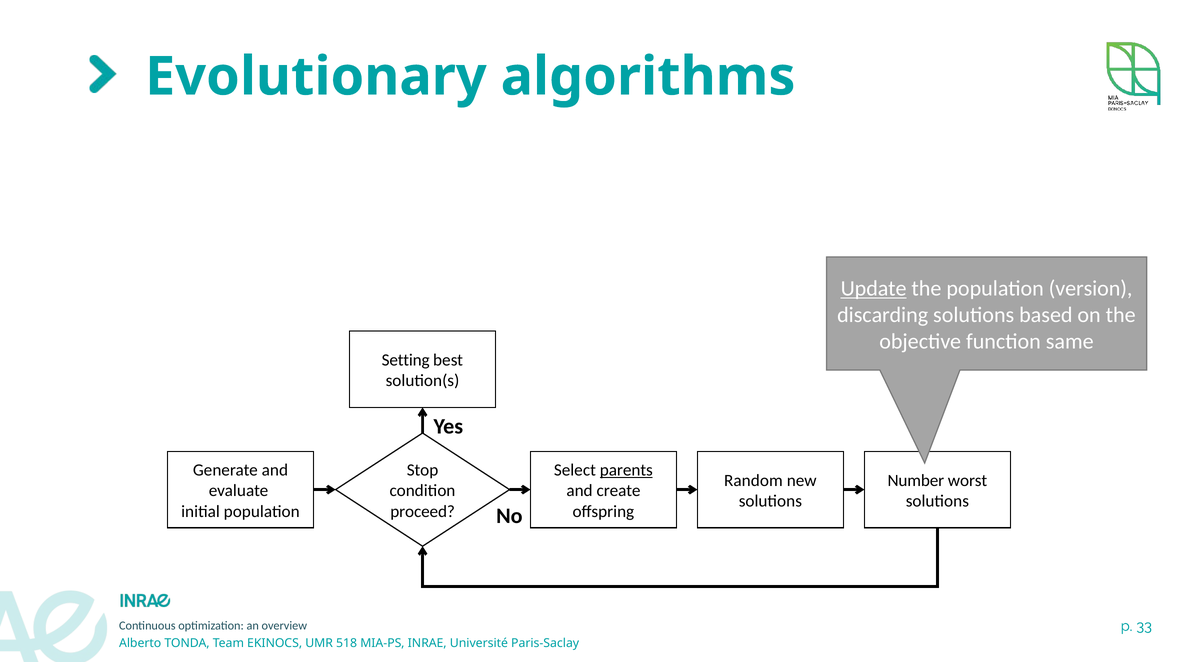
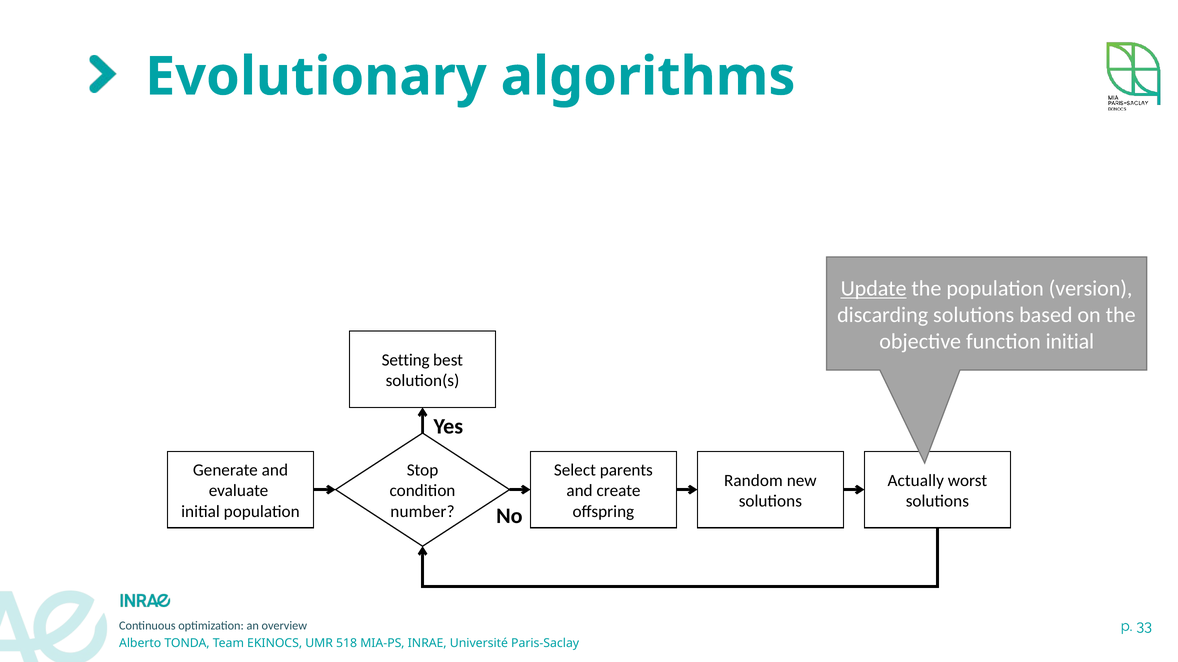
function same: same -> initial
parents underline: present -> none
Number: Number -> Actually
proceed: proceed -> number
